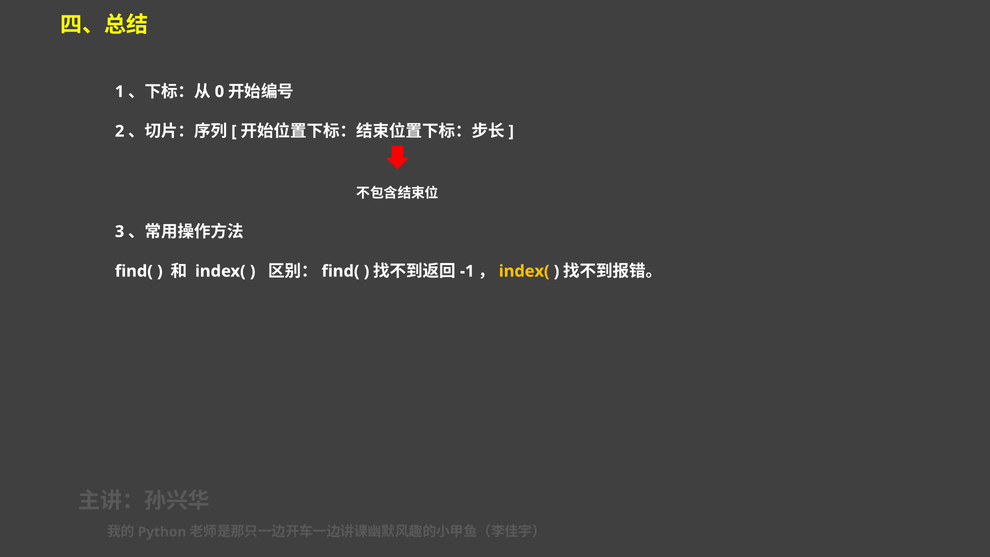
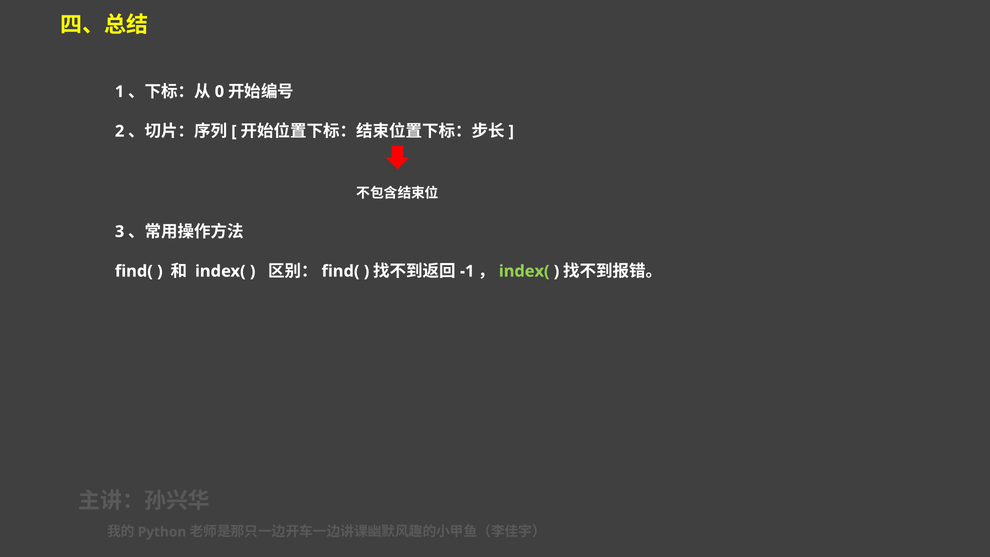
index( at (524, 271) colour: yellow -> light green
